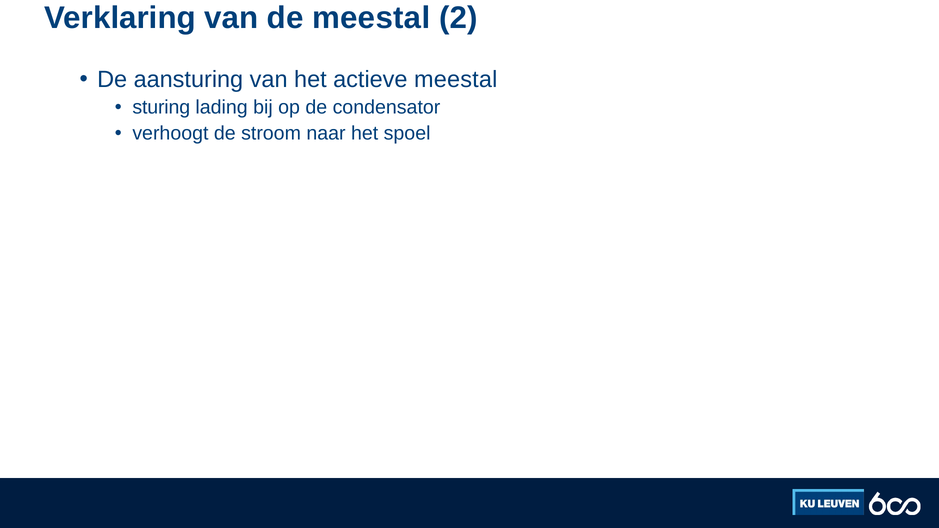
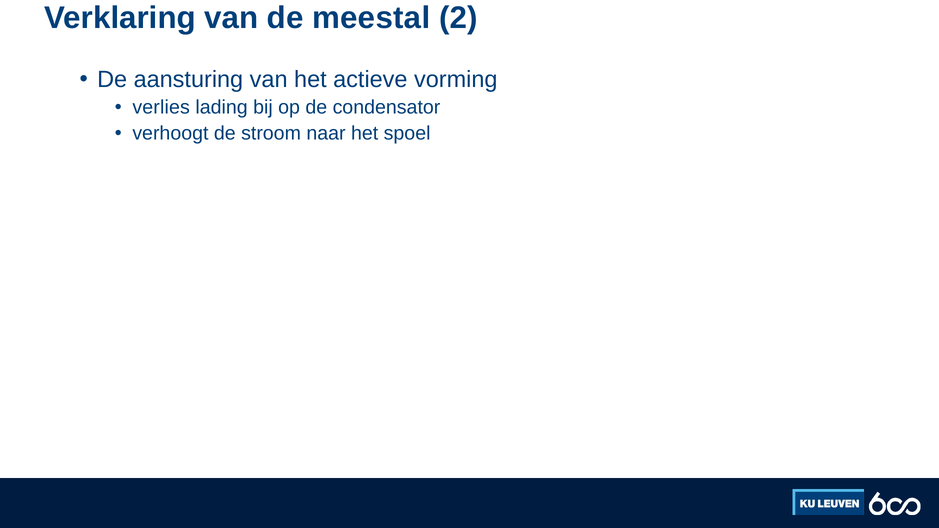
actieve meestal: meestal -> vorming
sturing: sturing -> verlies
